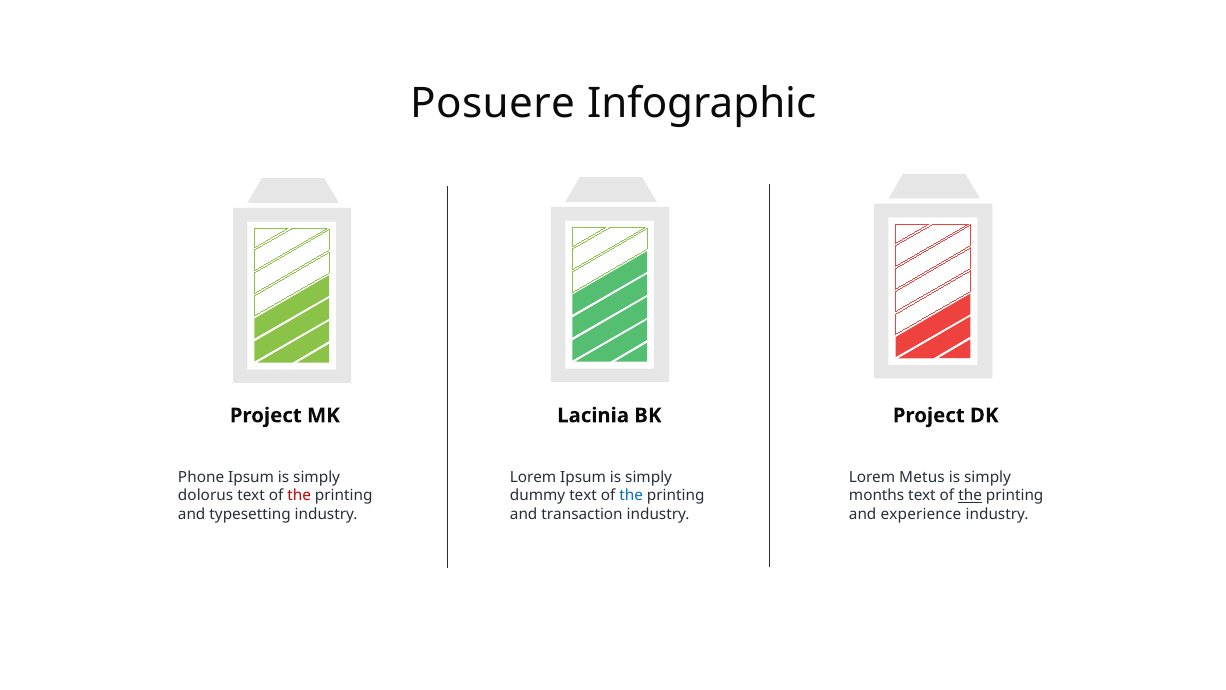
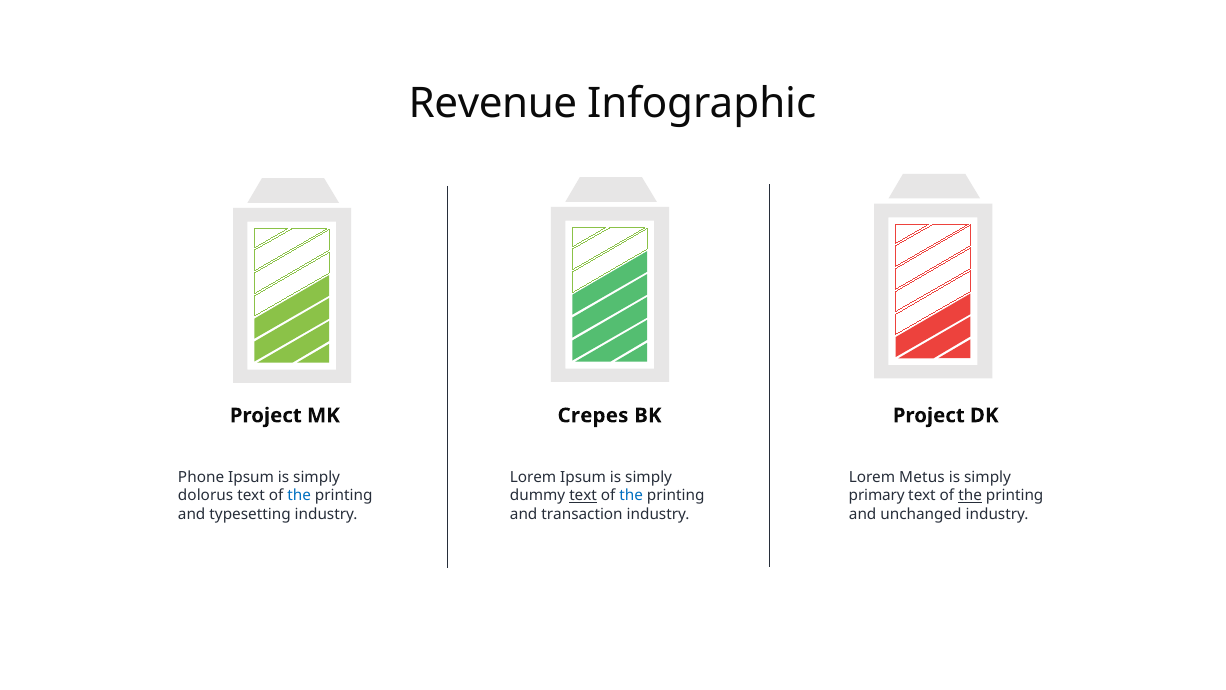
Posuere: Posuere -> Revenue
Lacinia: Lacinia -> Crepes
the at (299, 495) colour: red -> blue
text at (583, 495) underline: none -> present
months: months -> primary
experience: experience -> unchanged
